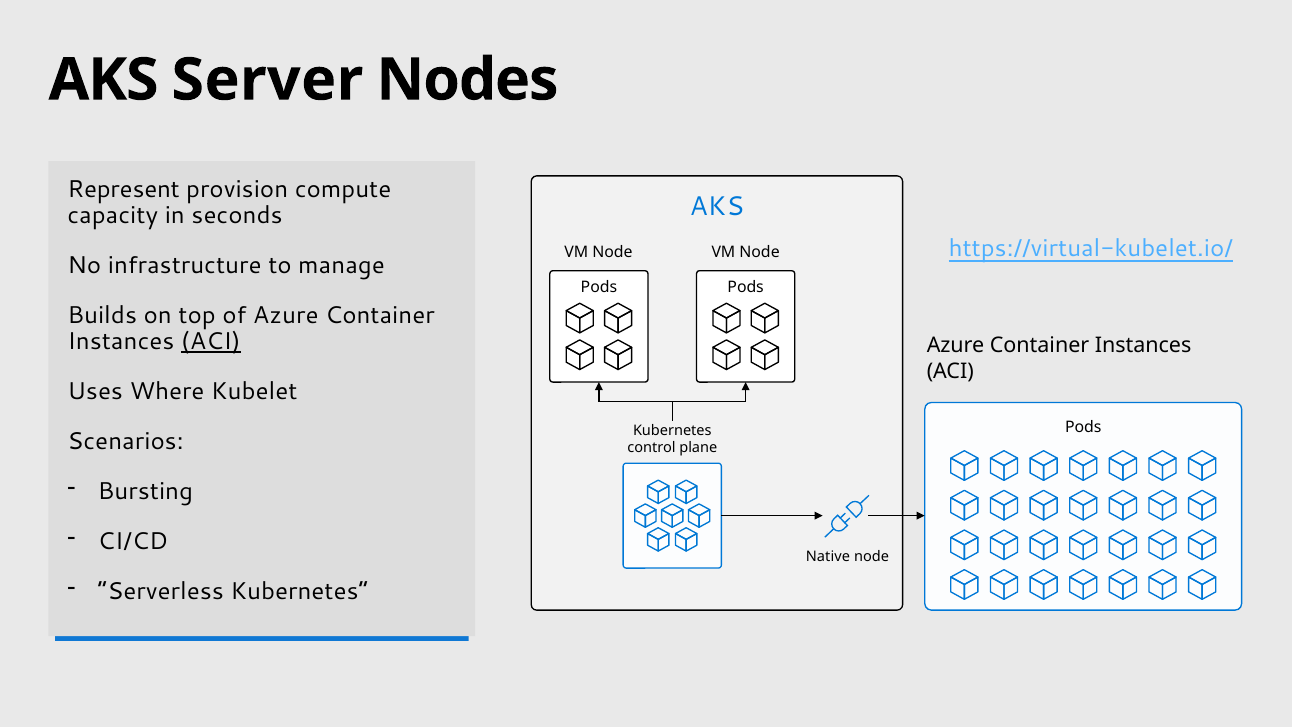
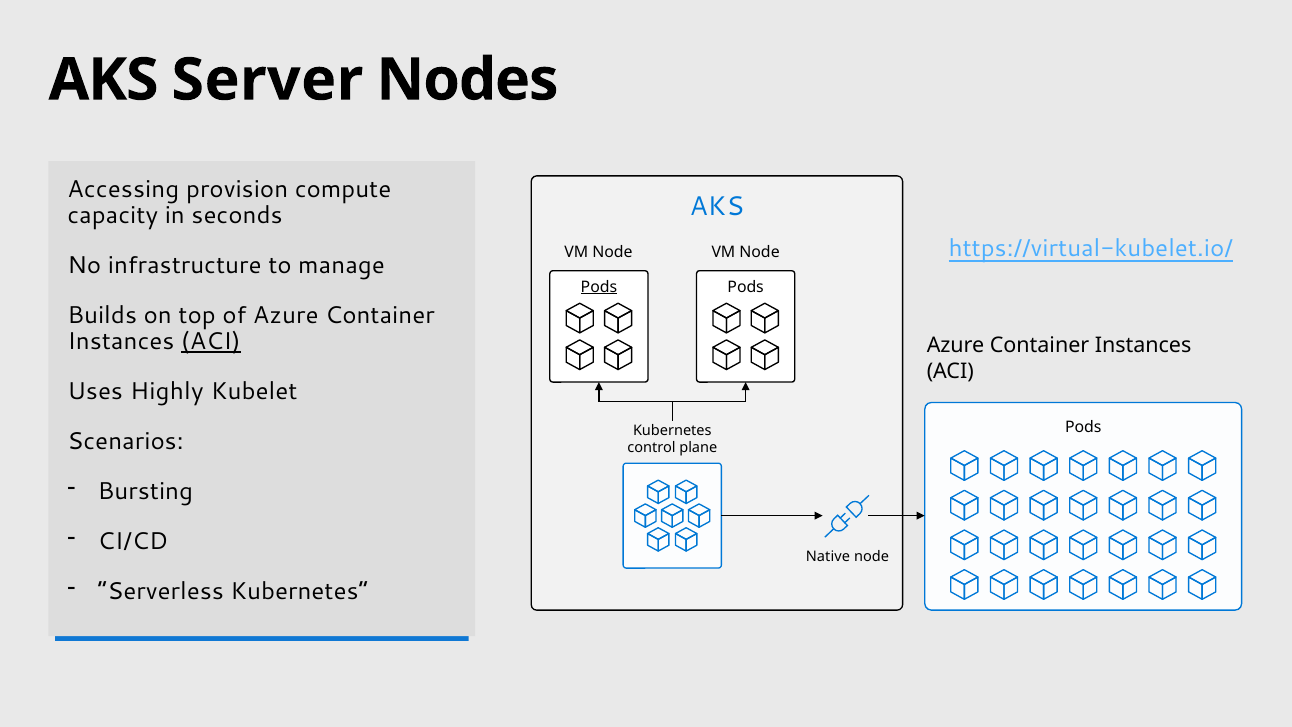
Represent: Represent -> Accessing
Pods at (599, 287) underline: none -> present
Where: Where -> Highly
